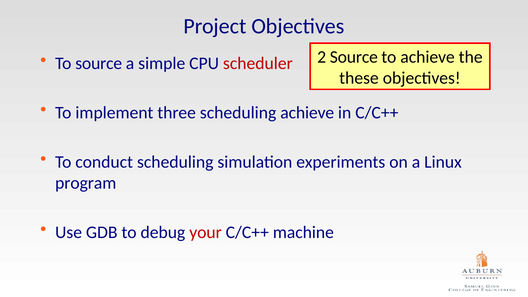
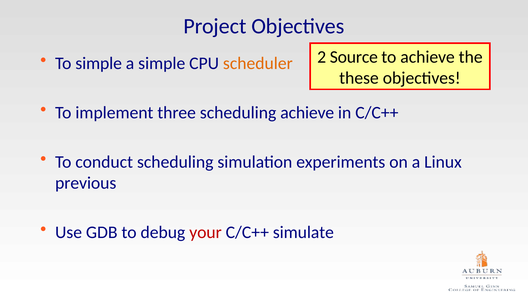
To source: source -> simple
scheduler colour: red -> orange
program: program -> previous
machine: machine -> simulate
